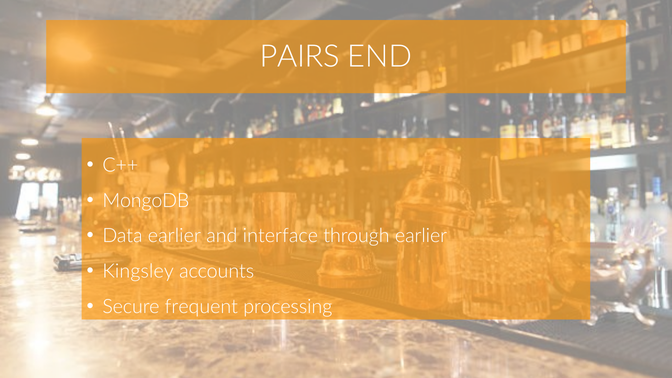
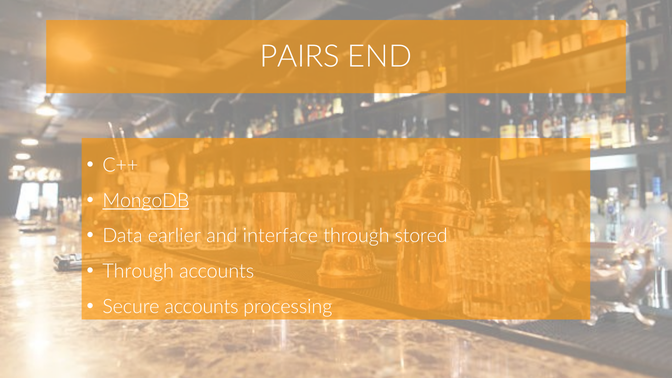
MongoDB underline: none -> present
through earlier: earlier -> stored
Kingsley at (138, 271): Kingsley -> Through
Secure frequent: frequent -> accounts
